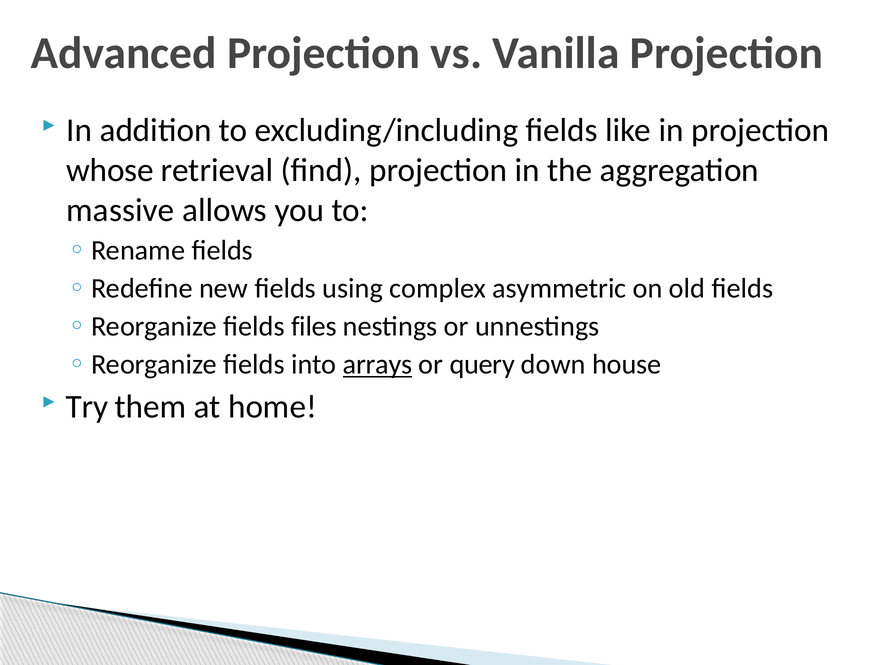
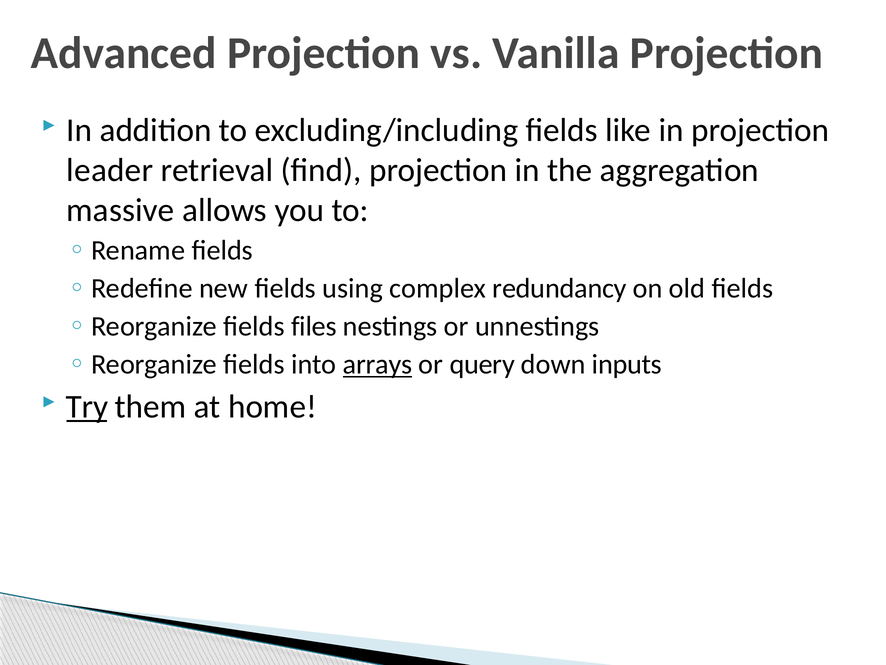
whose: whose -> leader
asymmetric: asymmetric -> redundancy
house: house -> inputs
Try underline: none -> present
